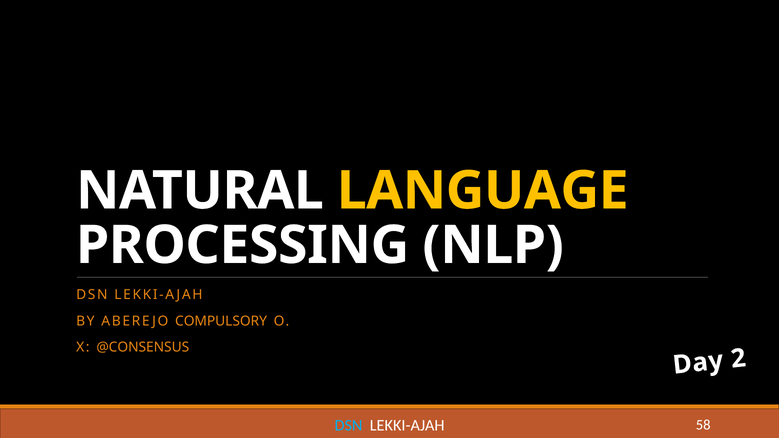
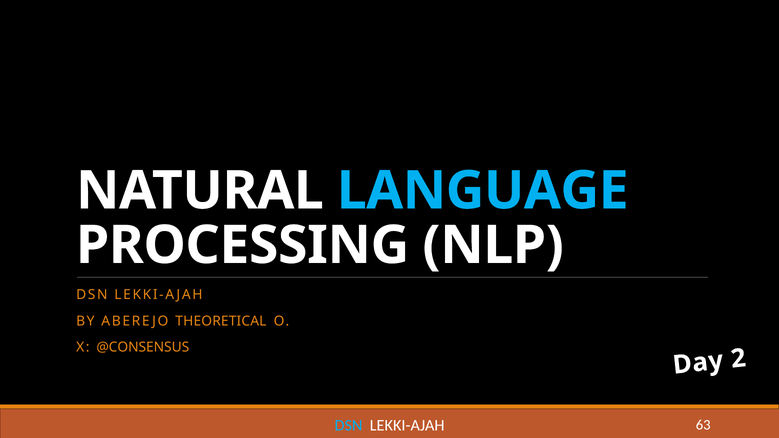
LANGUAGE colour: yellow -> light blue
COMPULSORY: COMPULSORY -> THEORETICAL
58: 58 -> 63
